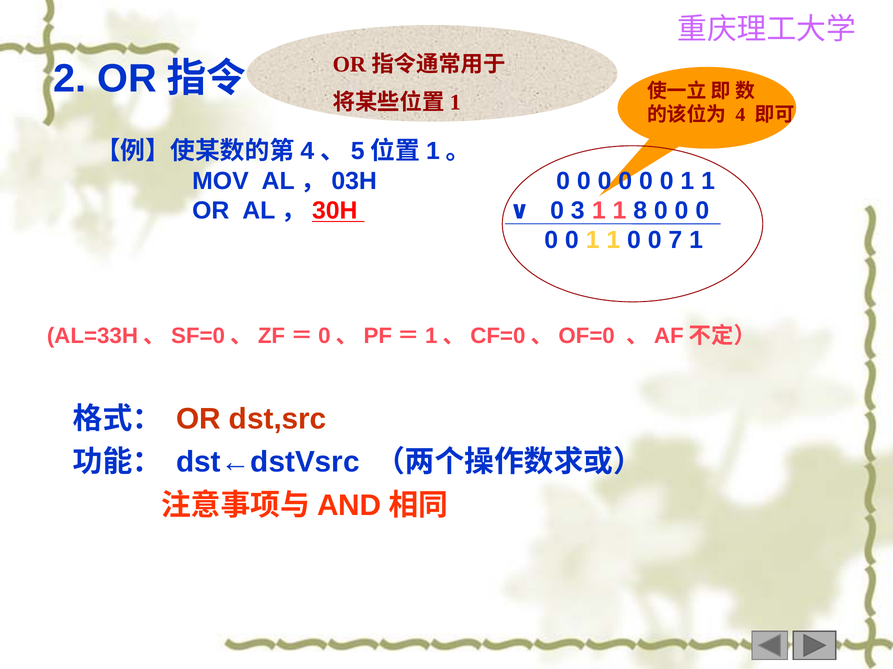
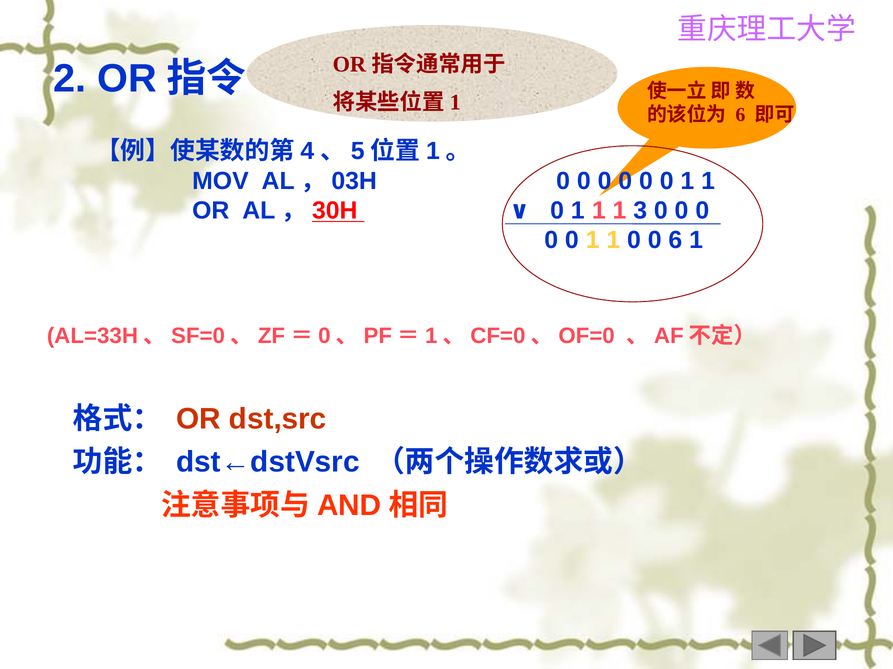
4 at (740, 115): 4 -> 6
AL，30H 0 3: 3 -> 1
8: 8 -> 3
0 7: 7 -> 6
